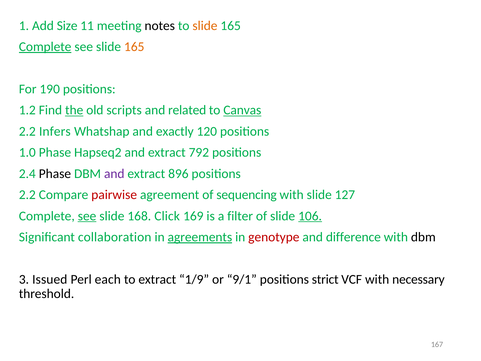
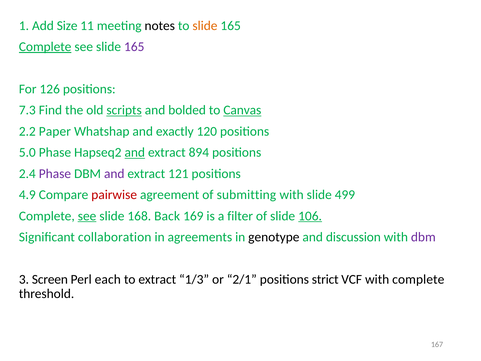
165 at (134, 47) colour: orange -> purple
190: 190 -> 126
1.2: 1.2 -> 7.3
the underline: present -> none
scripts underline: none -> present
related: related -> bolded
Infers: Infers -> Paper
1.0: 1.0 -> 5.0
and at (135, 152) underline: none -> present
792: 792 -> 894
Phase at (55, 174) colour: black -> purple
896: 896 -> 121
2.2 at (27, 195): 2.2 -> 4.9
sequencing: sequencing -> submitting
127: 127 -> 499
Click: Click -> Back
agreements underline: present -> none
genotype colour: red -> black
difference: difference -> discussion
dbm at (423, 237) colour: black -> purple
Issued: Issued -> Screen
1/9: 1/9 -> 1/3
9/1: 9/1 -> 2/1
with necessary: necessary -> complete
